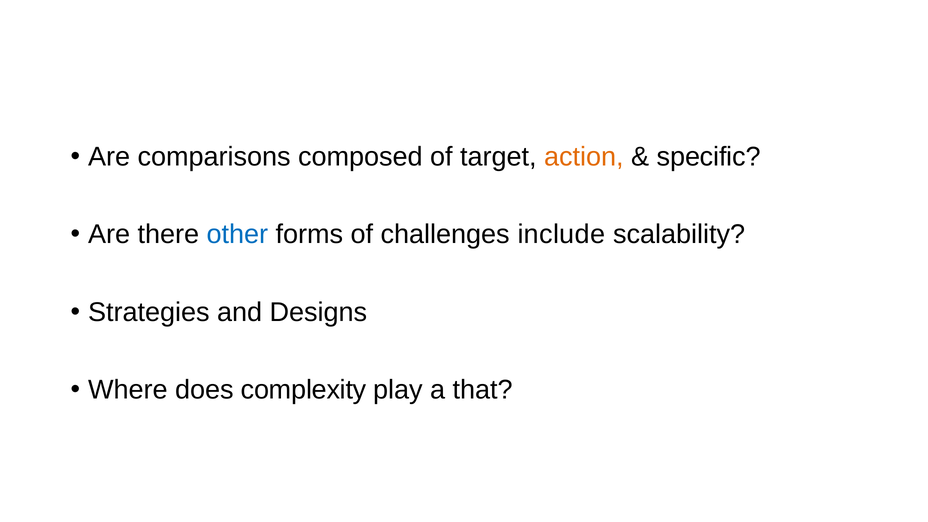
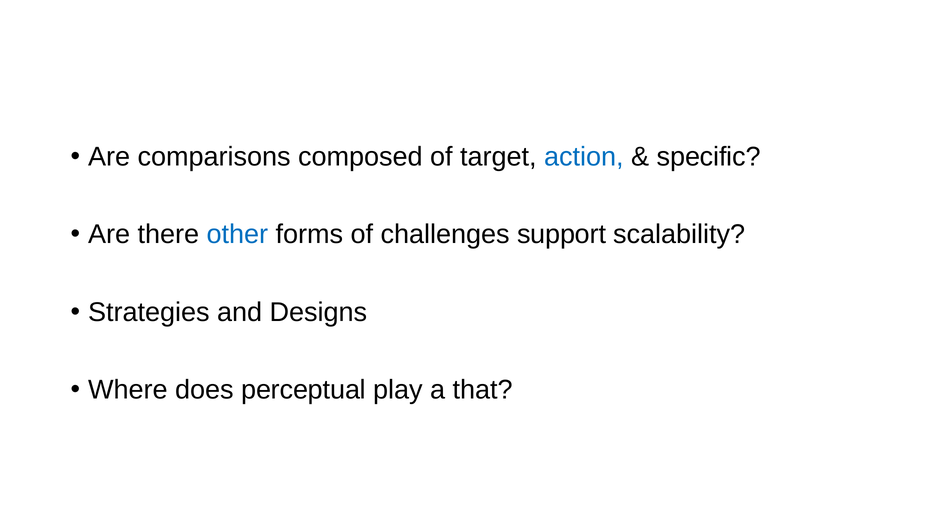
action colour: orange -> blue
include: include -> support
complexity: complexity -> perceptual
